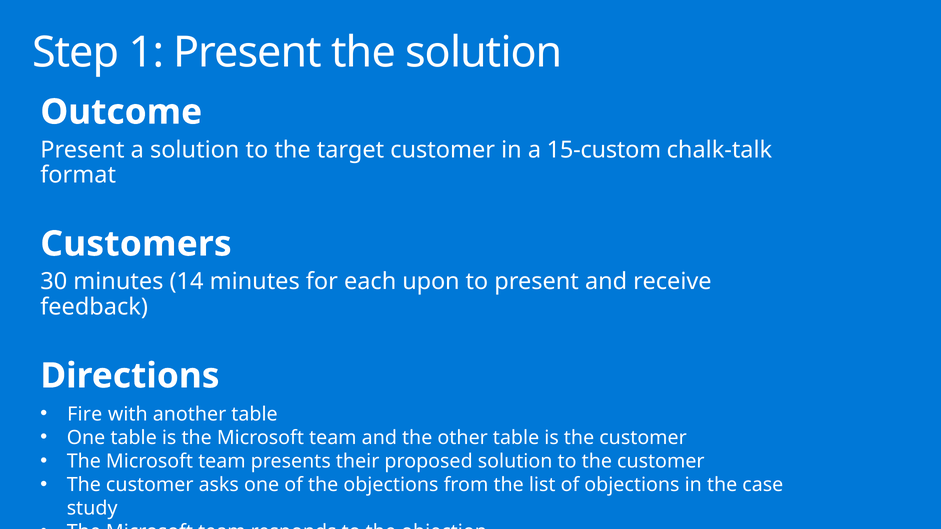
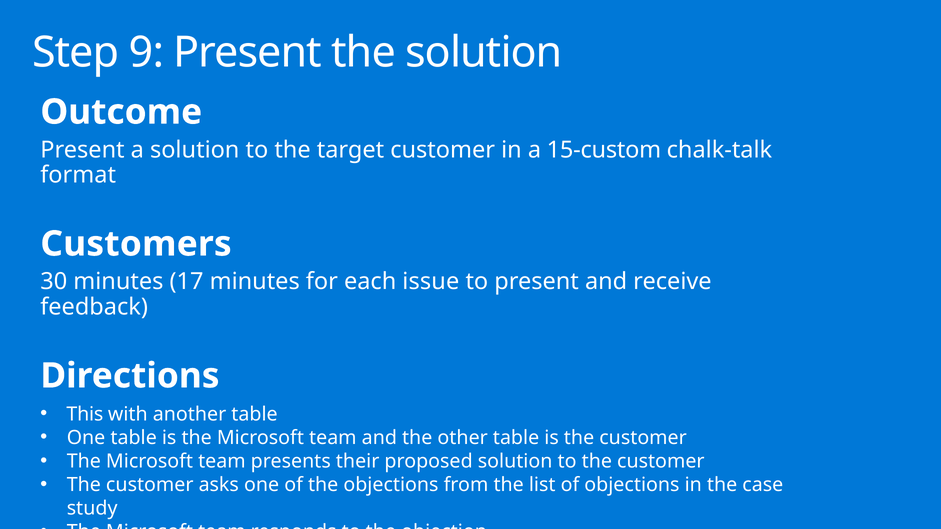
1: 1 -> 9
14: 14 -> 17
upon: upon -> issue
Fire: Fire -> This
